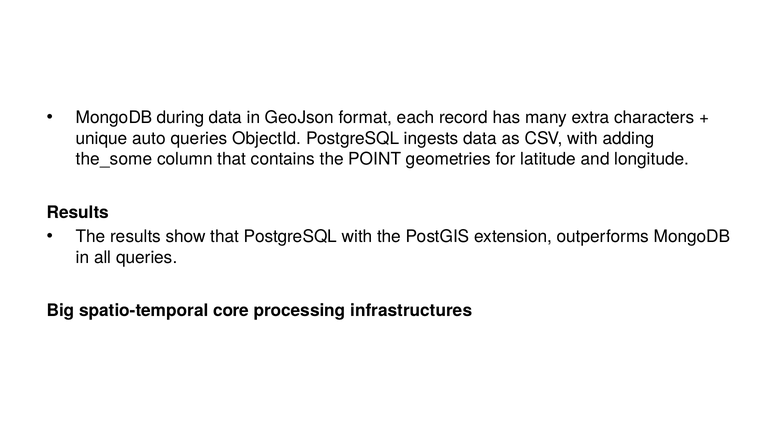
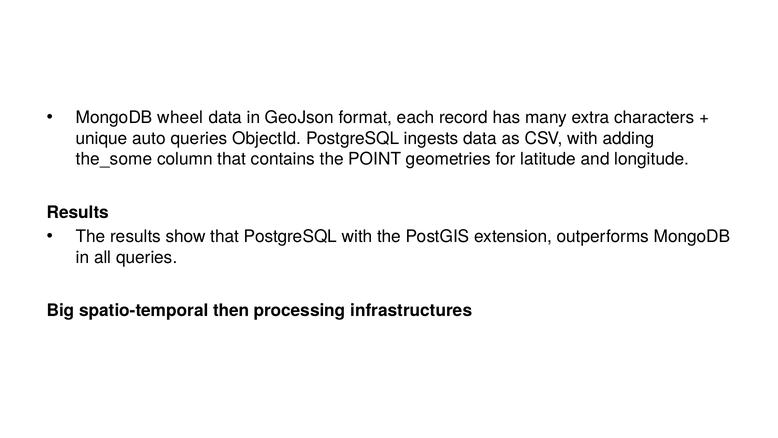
during: during -> wheel
core: core -> then
